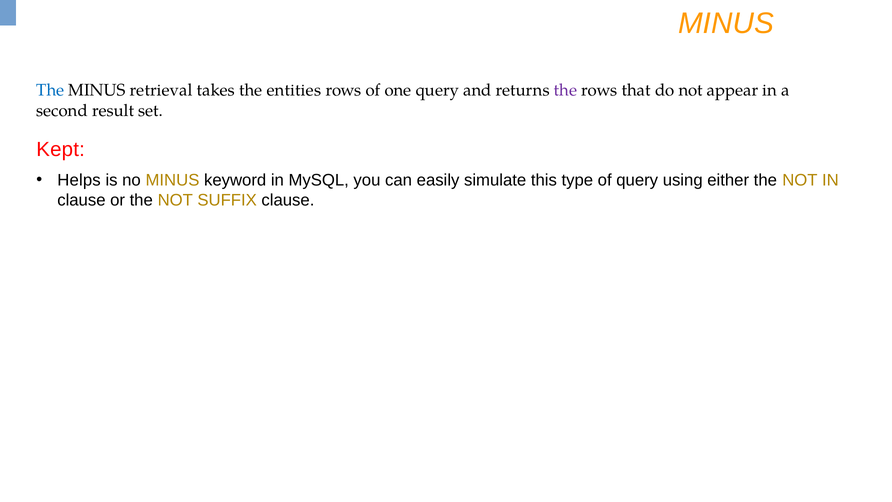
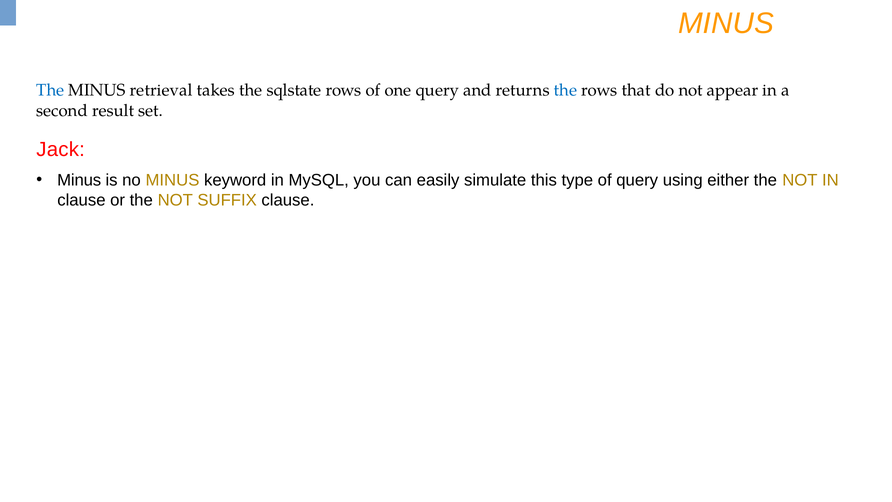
entities: entities -> sqlstate
the at (565, 90) colour: purple -> blue
Kept: Kept -> Jack
Helps at (79, 180): Helps -> Minus
